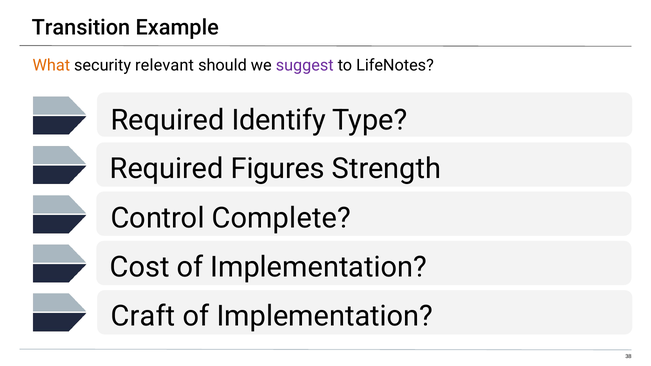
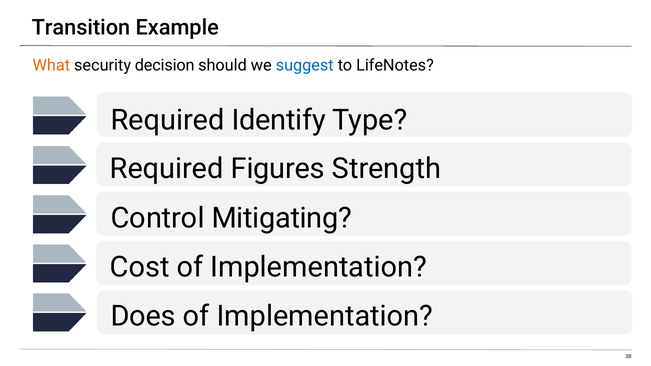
relevant: relevant -> decision
suggest colour: purple -> blue
Complete: Complete -> Mitigating
Craft: Craft -> Does
